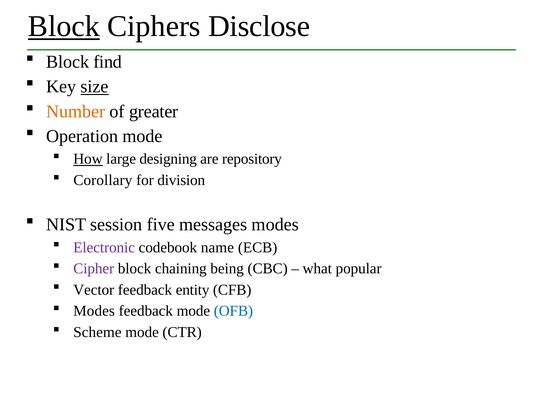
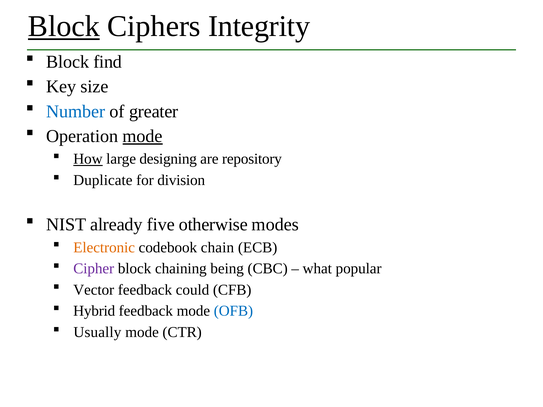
Disclose: Disclose -> Integrity
size underline: present -> none
Number colour: orange -> blue
mode at (143, 136) underline: none -> present
Corollary: Corollary -> Duplicate
session: session -> already
messages: messages -> otherwise
Electronic colour: purple -> orange
name: name -> chain
entity: entity -> could
Modes at (94, 311): Modes -> Hybrid
Scheme: Scheme -> Usually
